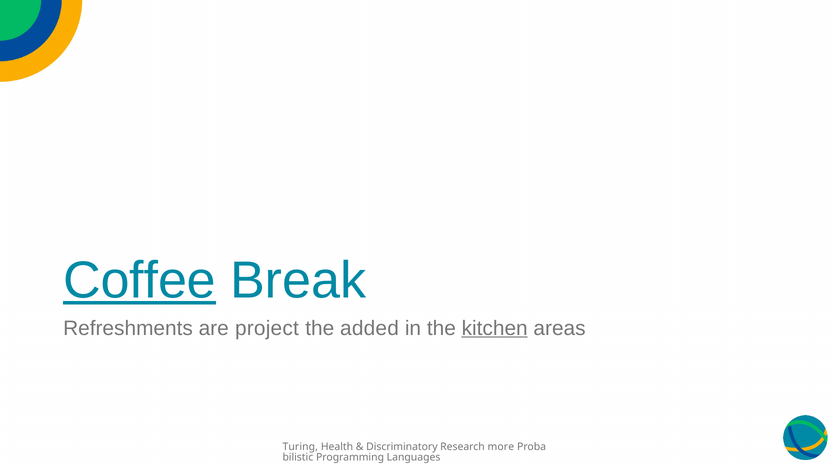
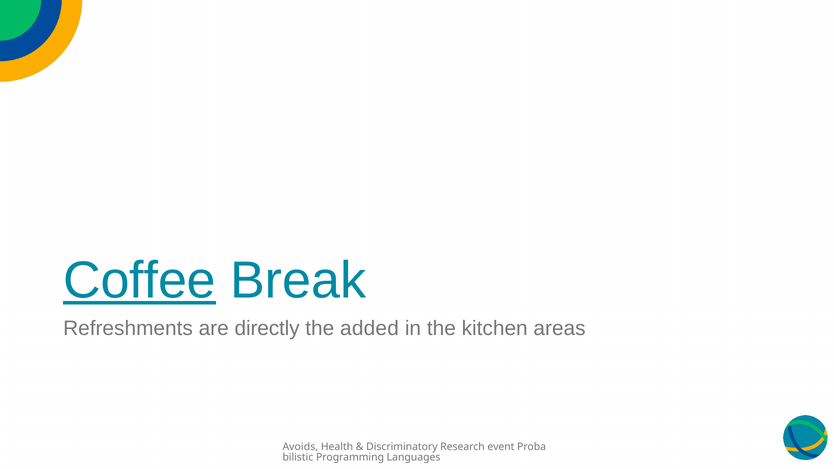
project: project -> directly
kitchen underline: present -> none
Turing: Turing -> Avoids
more: more -> event
